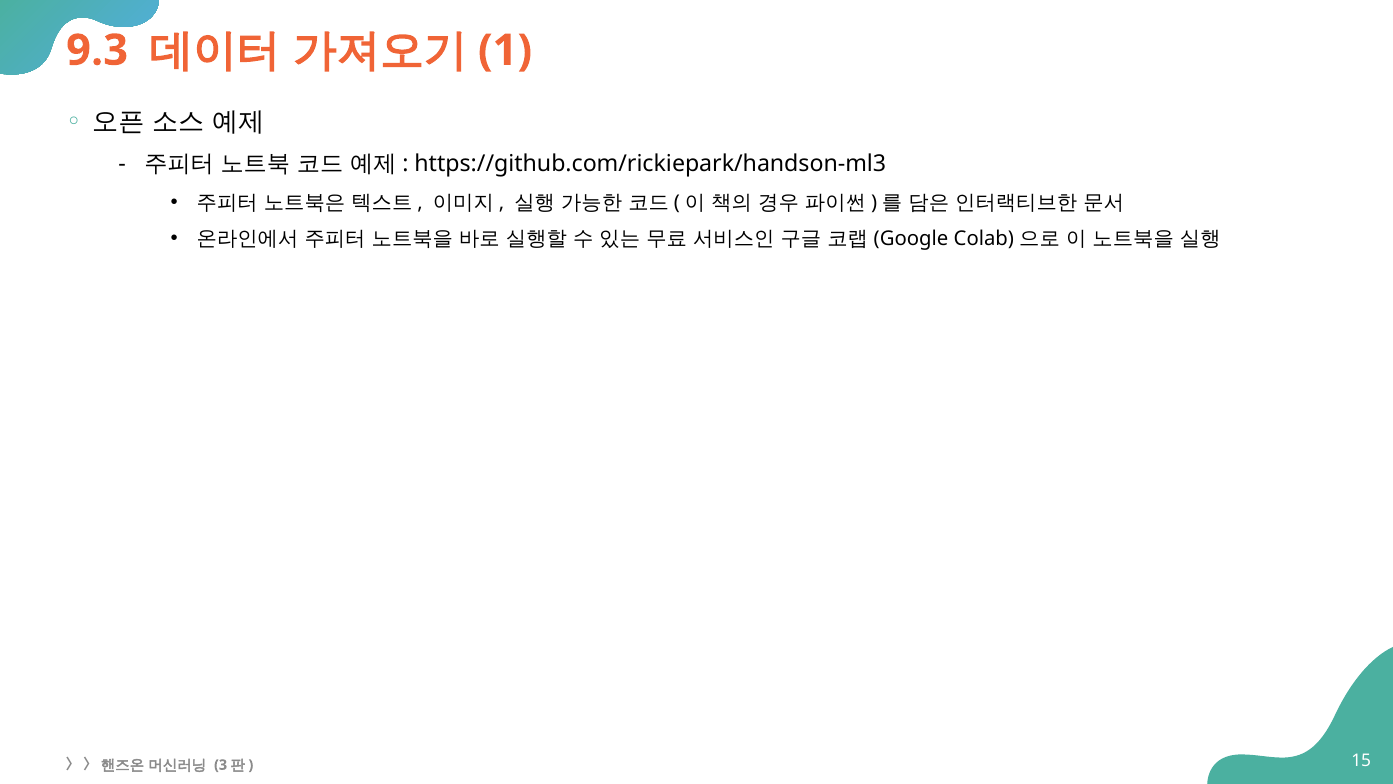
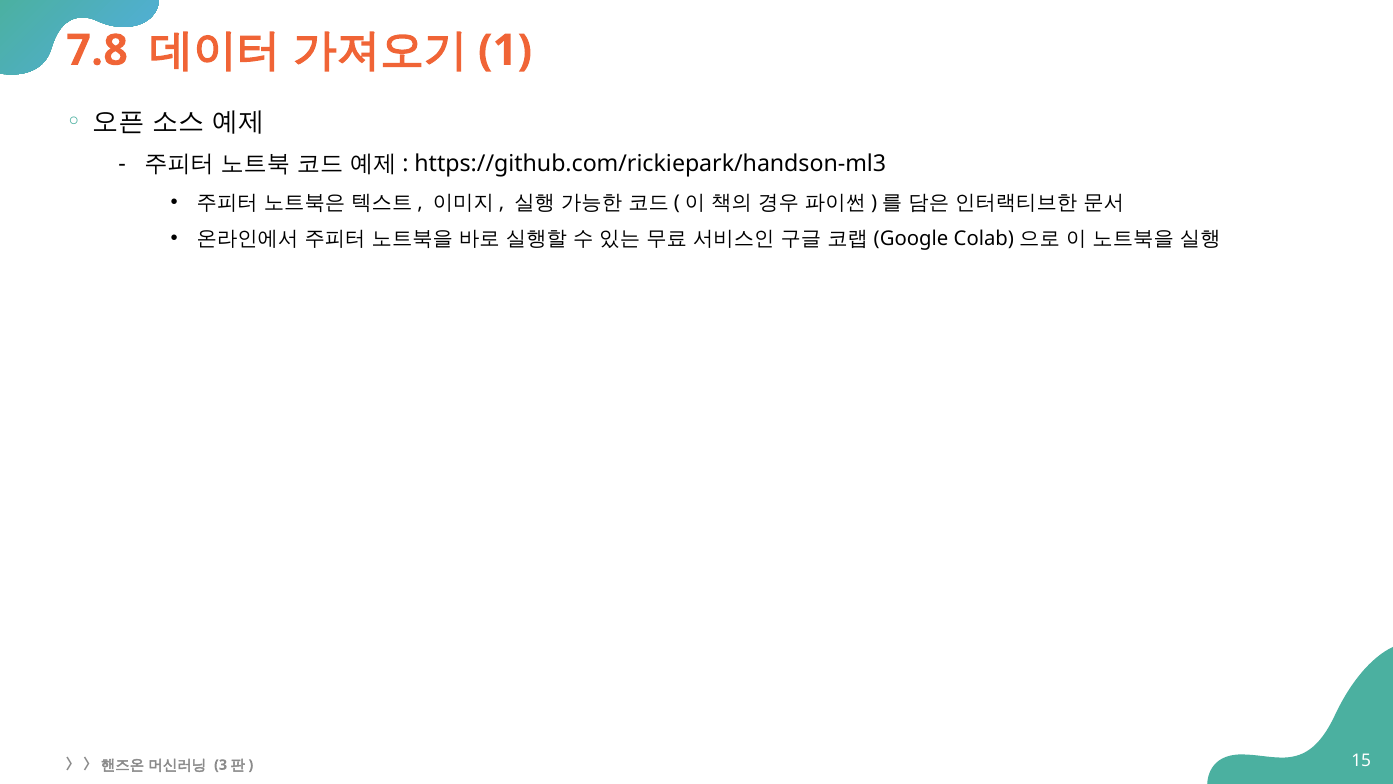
9.3: 9.3 -> 7.8
